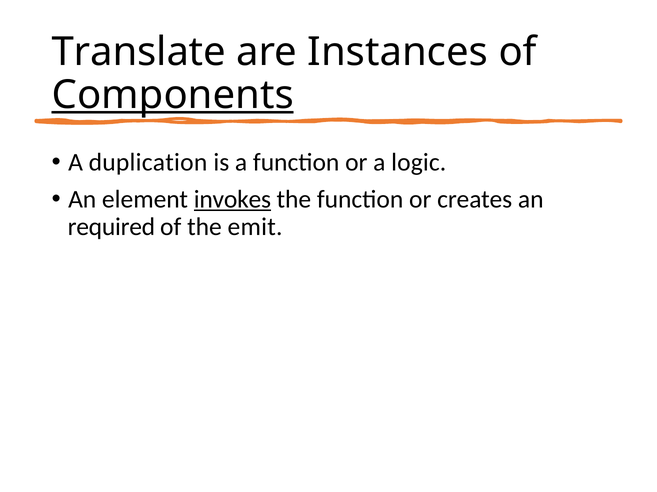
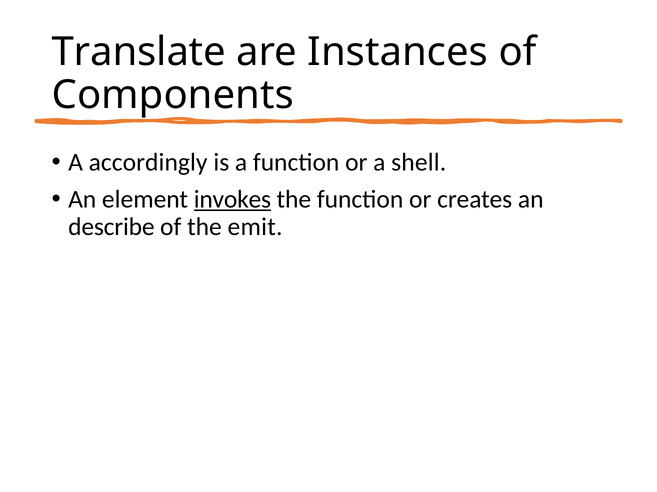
Components underline: present -> none
duplication: duplication -> accordingly
logic: logic -> shell
required: required -> describe
